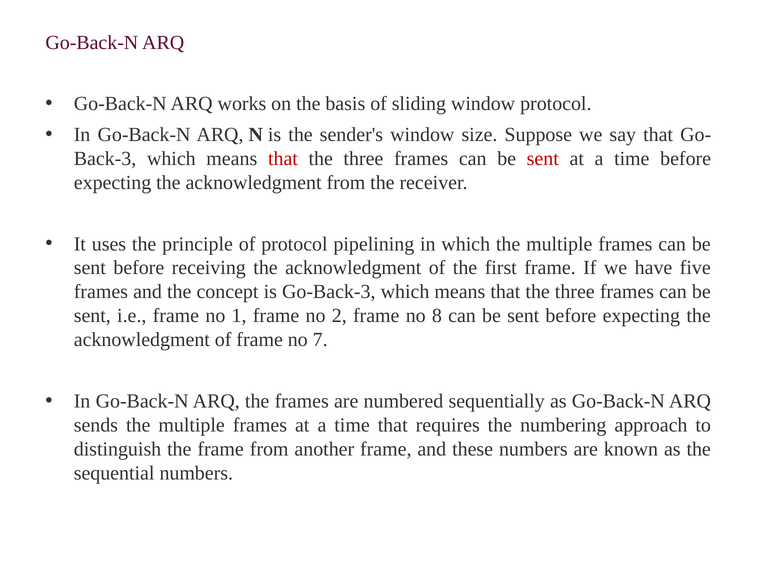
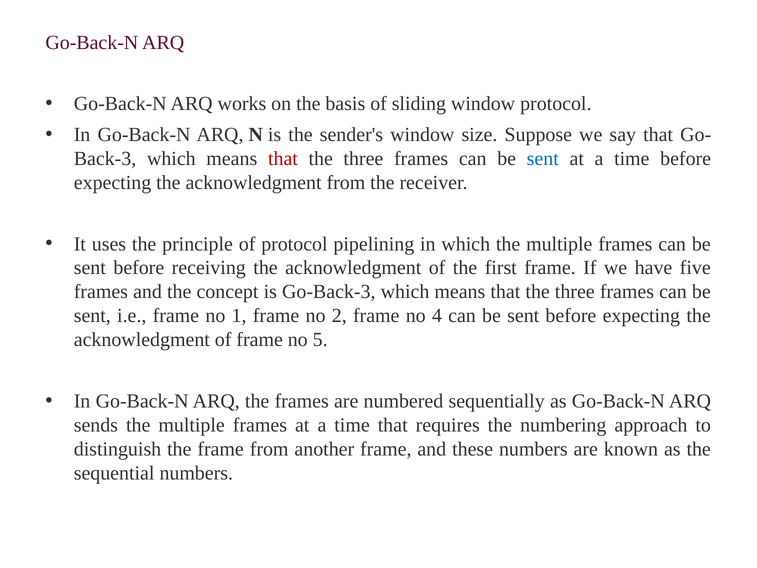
sent at (543, 158) colour: red -> blue
8: 8 -> 4
7: 7 -> 5
